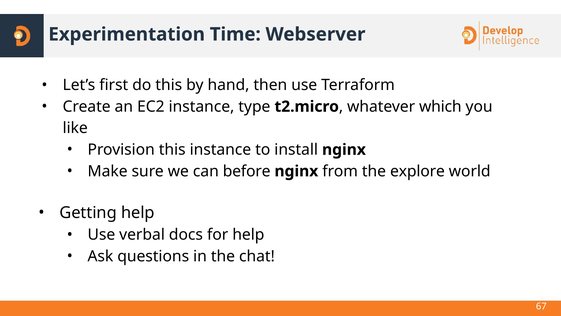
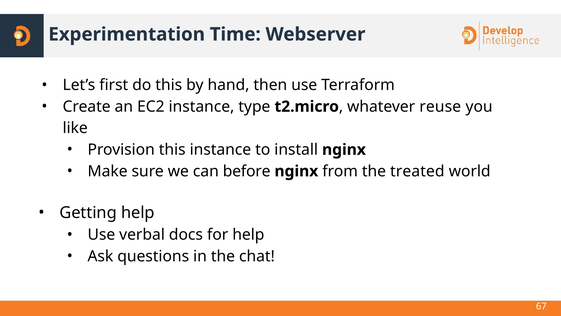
which: which -> reuse
explore: explore -> treated
